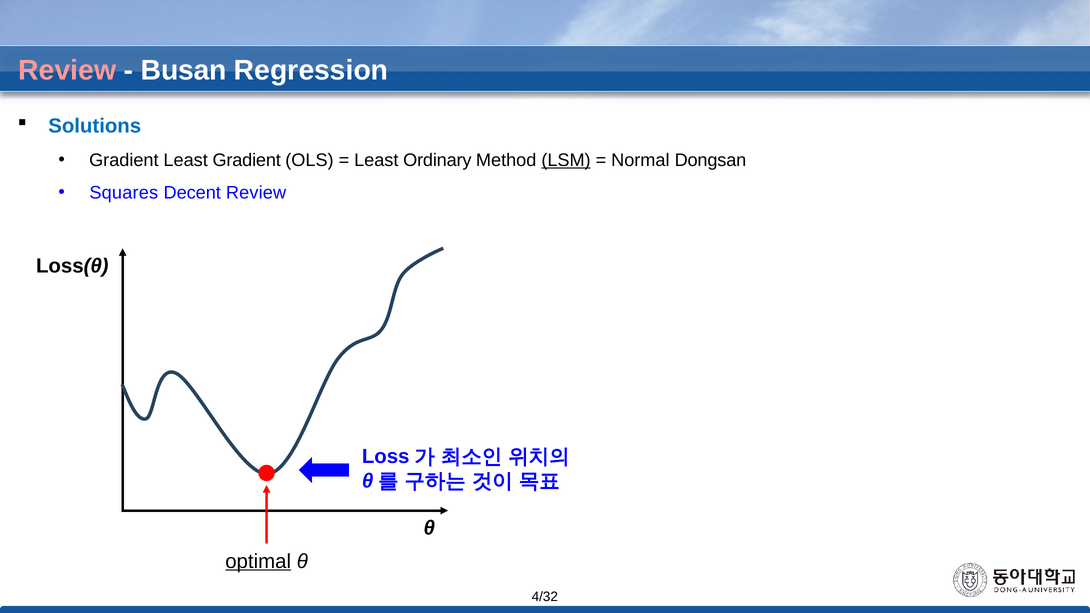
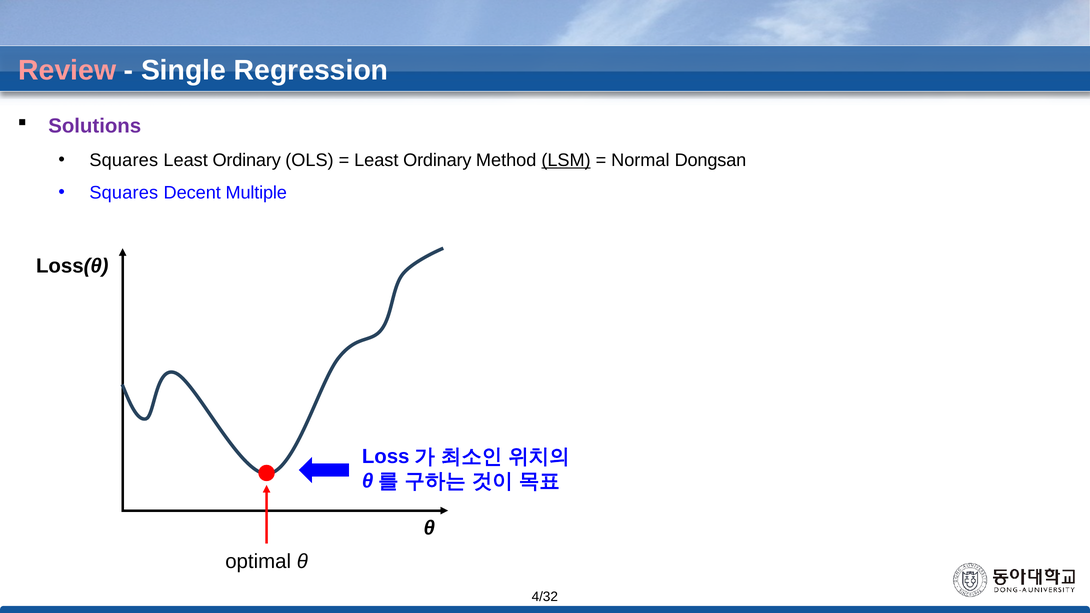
Busan: Busan -> Single
Solutions colour: blue -> purple
Gradient at (124, 160): Gradient -> Squares
Gradient at (247, 160): Gradient -> Ordinary
Decent Review: Review -> Multiple
optimal underline: present -> none
